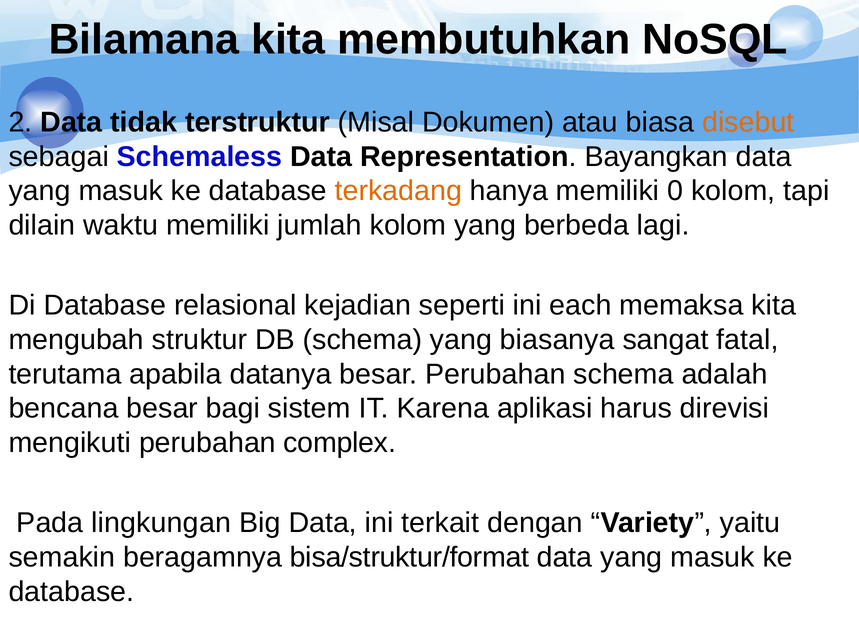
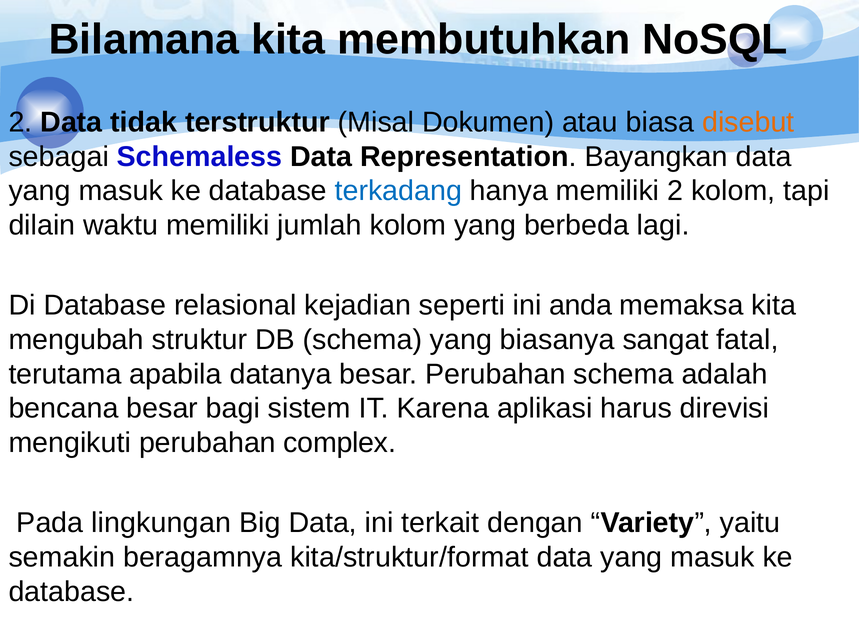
terkadang colour: orange -> blue
memiliki 0: 0 -> 2
each: each -> anda
bisa/struktur/format: bisa/struktur/format -> kita/struktur/format
